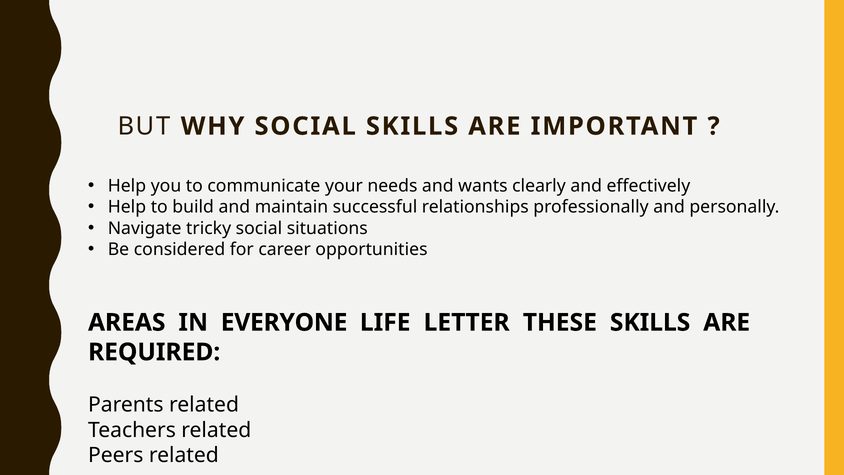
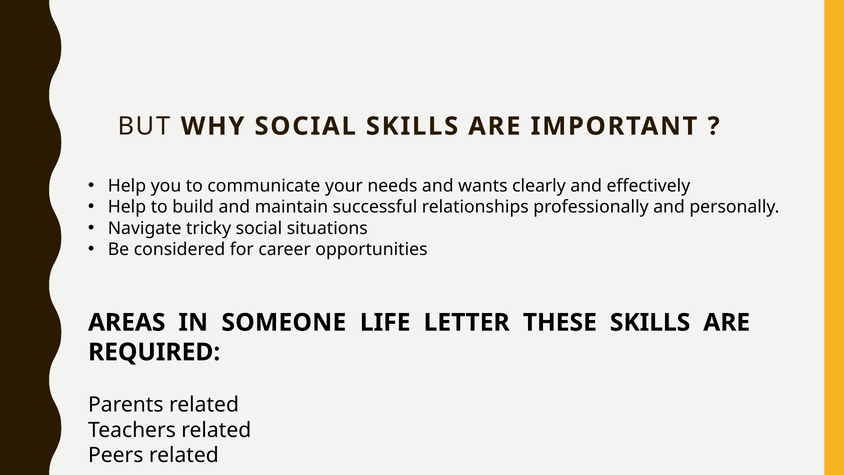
EVERYONE: EVERYONE -> SOMEONE
